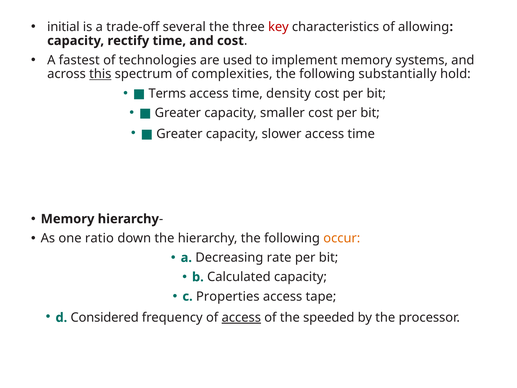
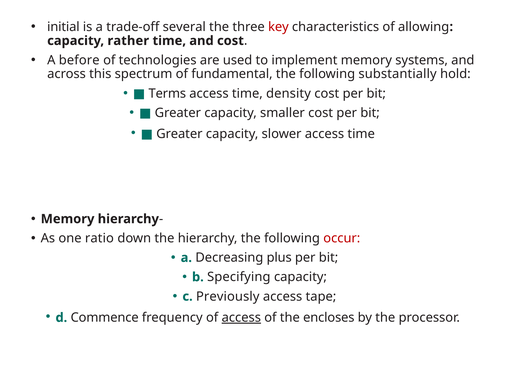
rectify: rectify -> rather
fastest: fastest -> before
this underline: present -> none
complexities: complexities -> fundamental
occur colour: orange -> red
rate: rate -> plus
Calculated: Calculated -> Specifying
Properties: Properties -> Previously
Considered: Considered -> Commence
speeded: speeded -> encloses
